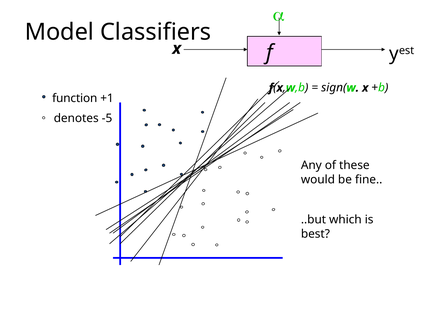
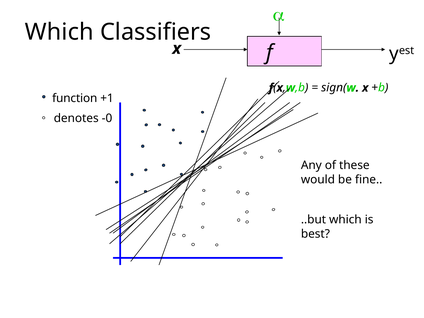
Model at (59, 32): Model -> Which
-5: -5 -> -0
